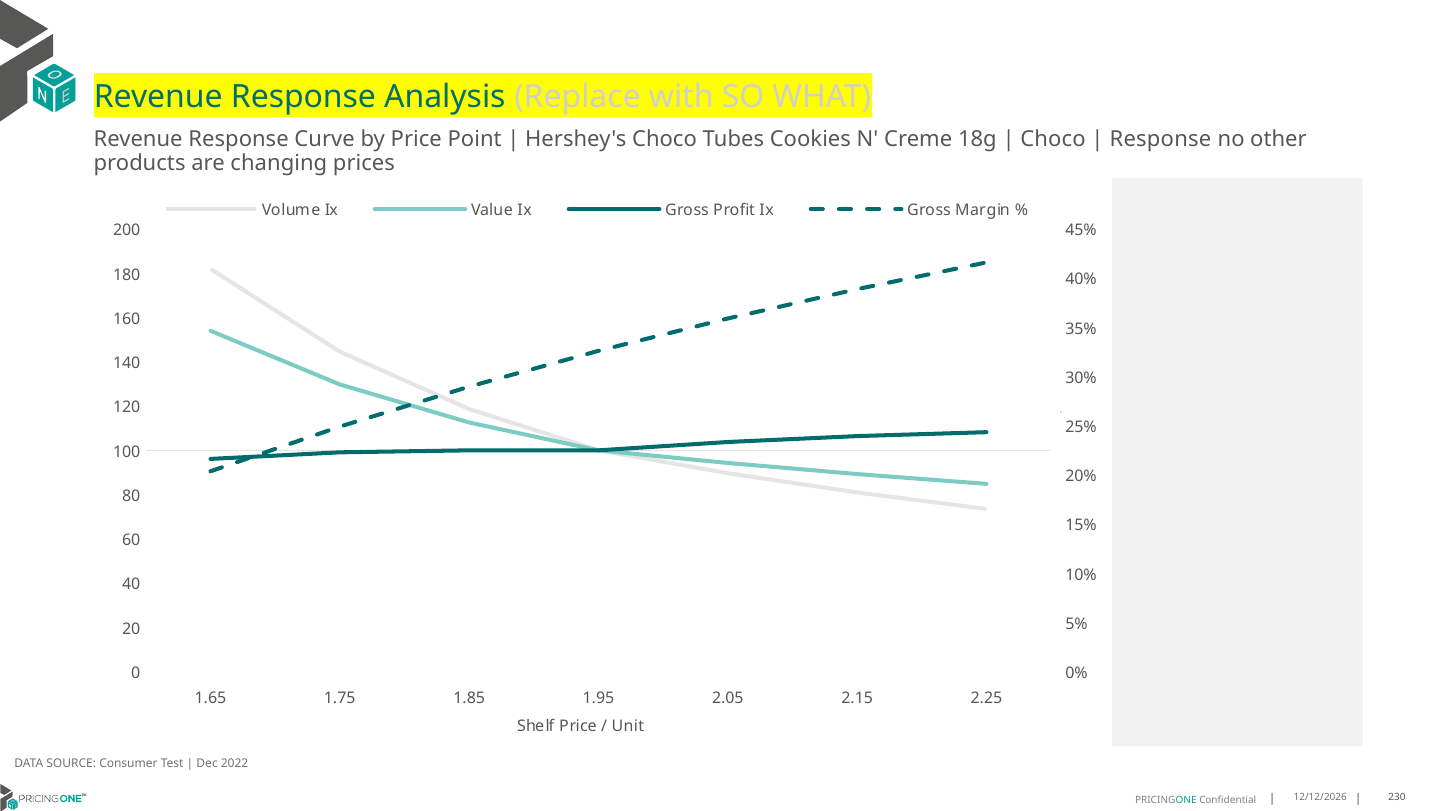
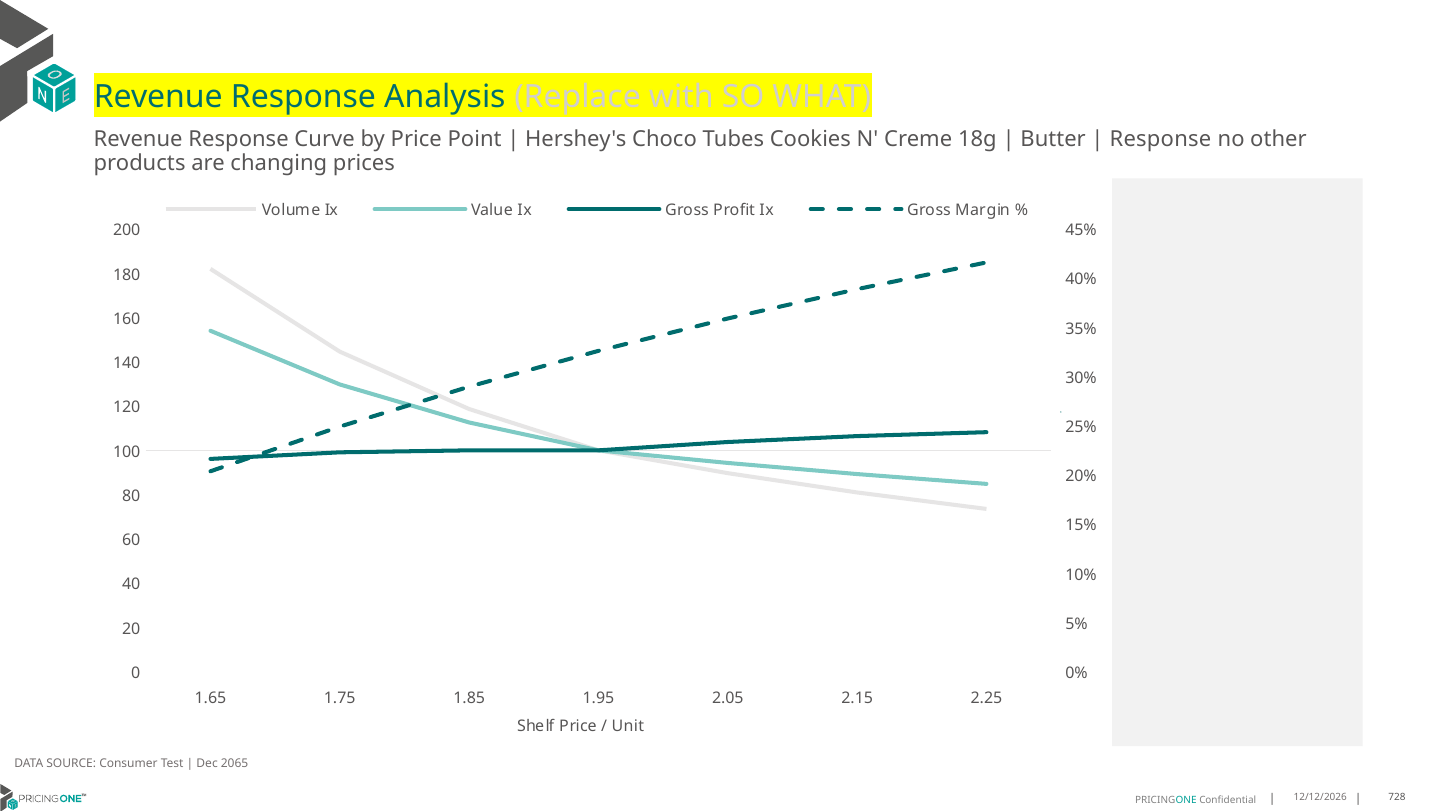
Choco at (1053, 139): Choco -> Butter
2022: 2022 -> 2065
230: 230 -> 728
